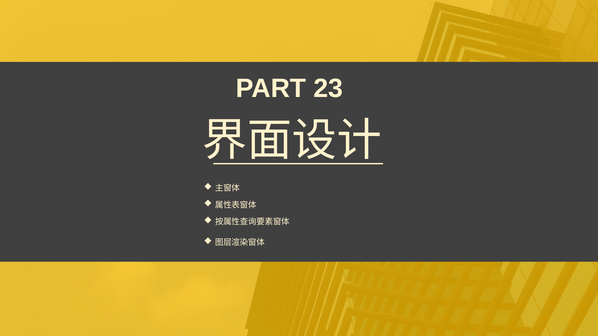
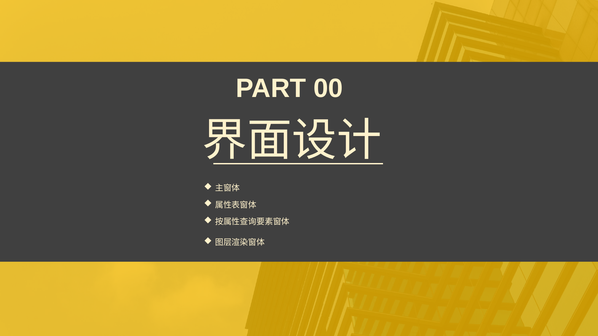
23: 23 -> 00
